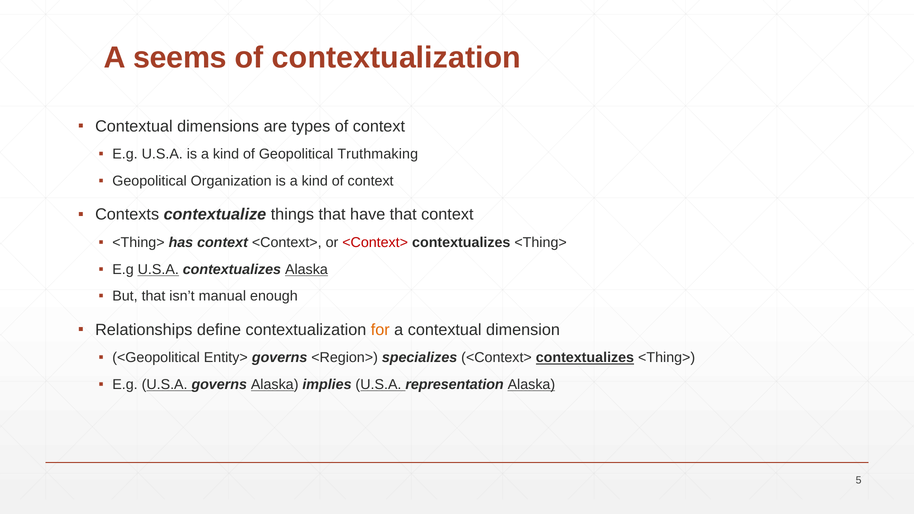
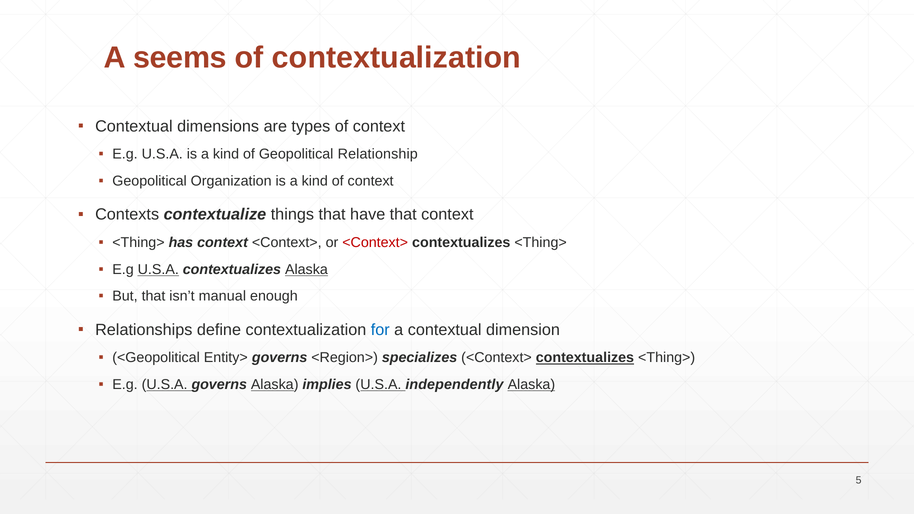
Truthmaking: Truthmaking -> Relationship
for colour: orange -> blue
representation: representation -> independently
